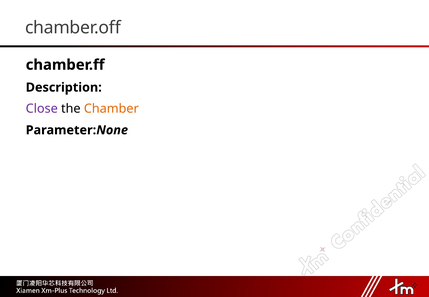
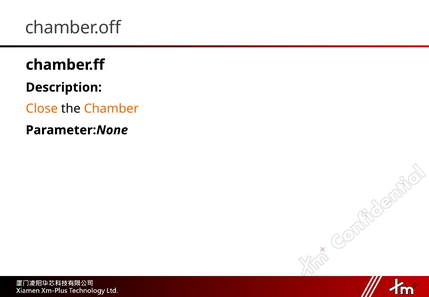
Close colour: purple -> orange
